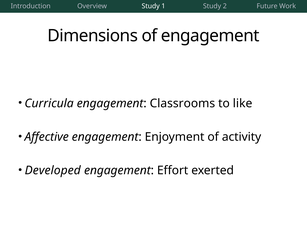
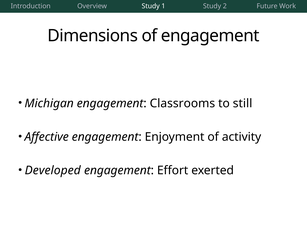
Curricula: Curricula -> Michigan
like: like -> still
